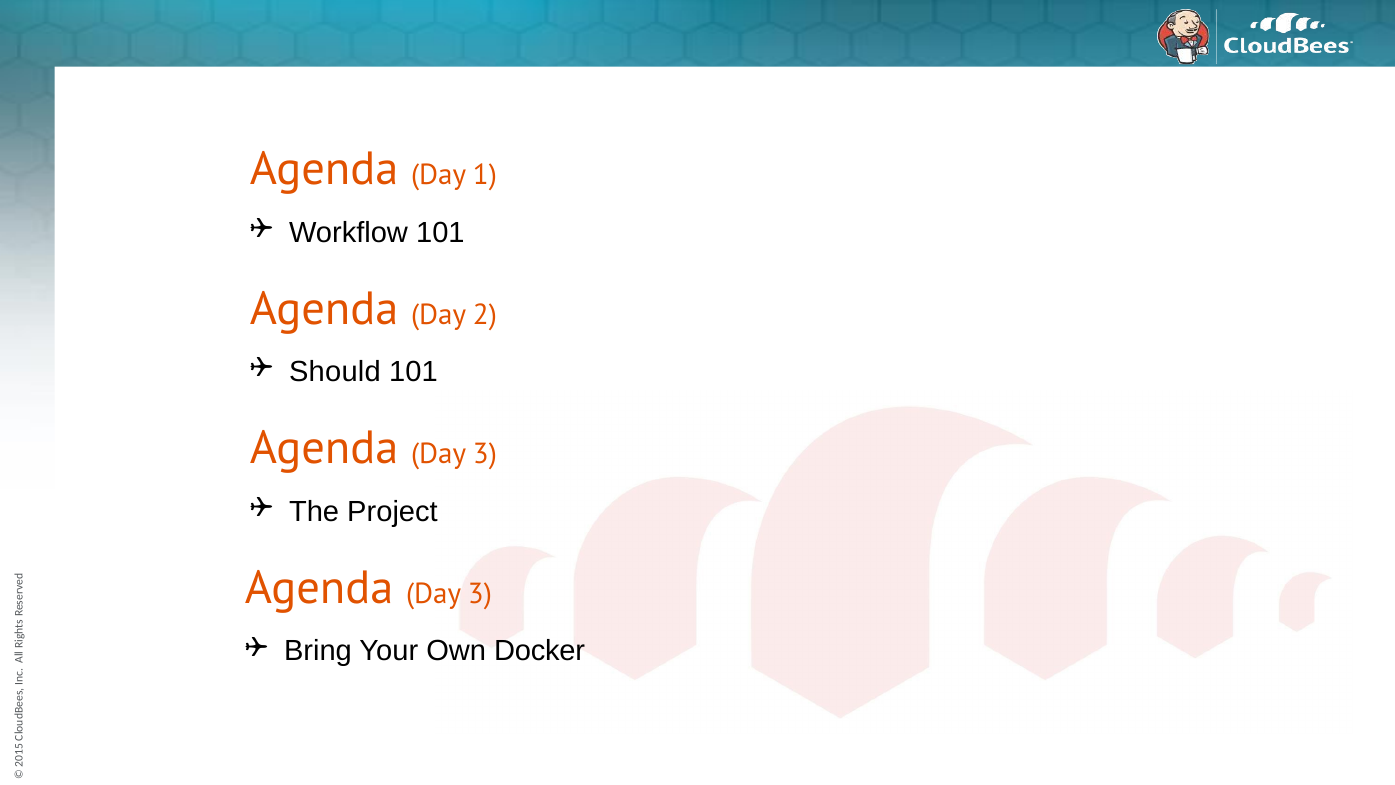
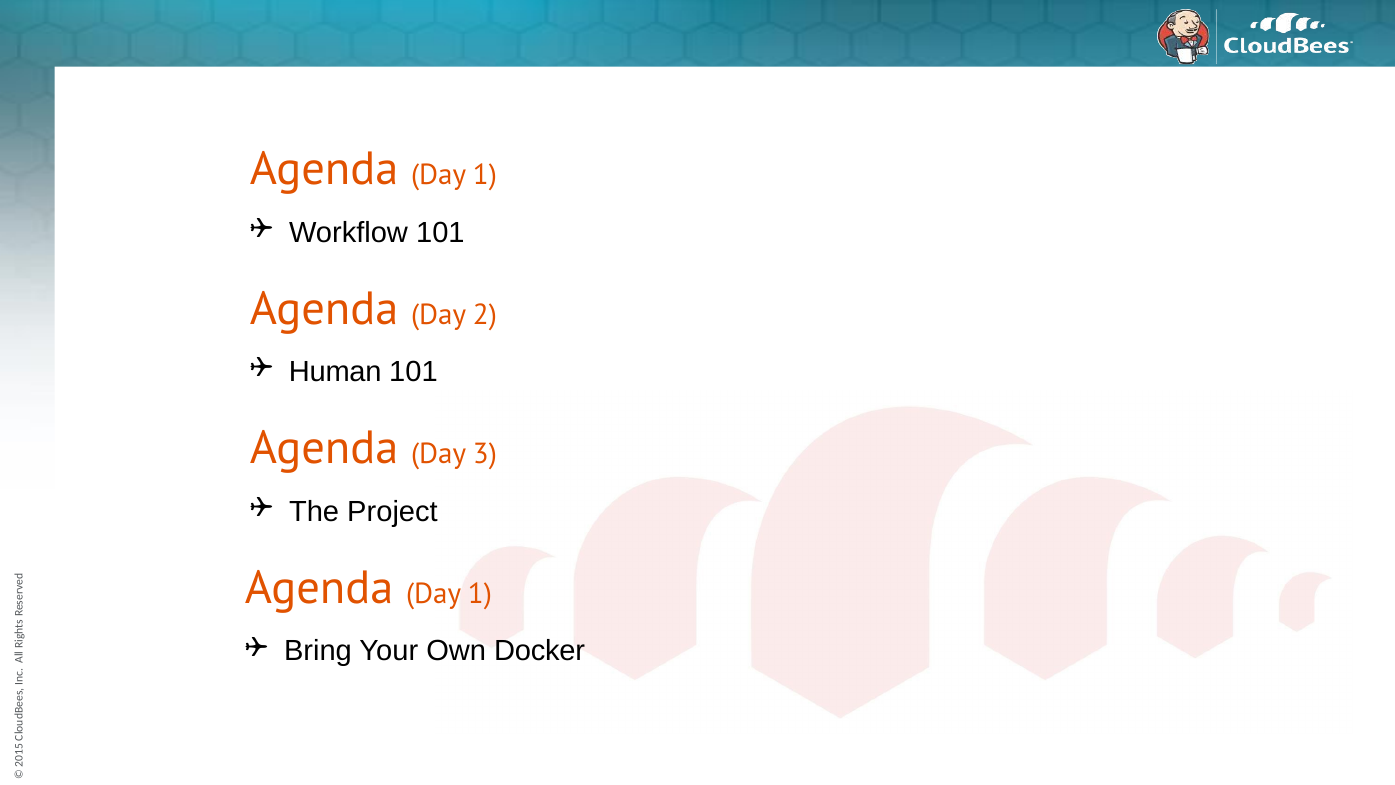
Should: Should -> Human
3 at (480, 594): 3 -> 1
